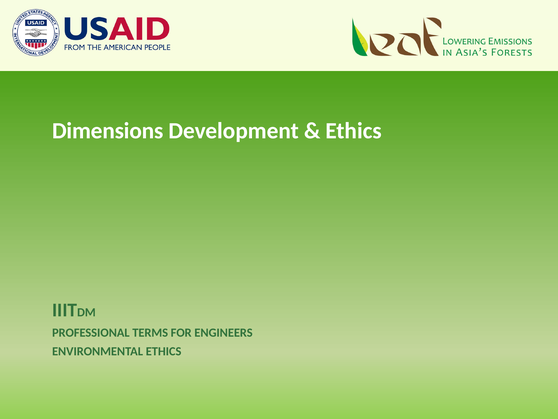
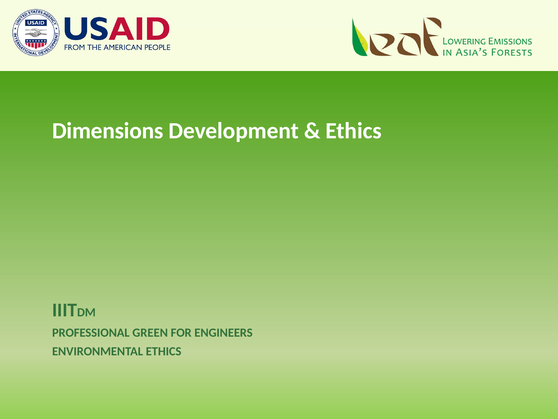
TERMS: TERMS -> GREEN
